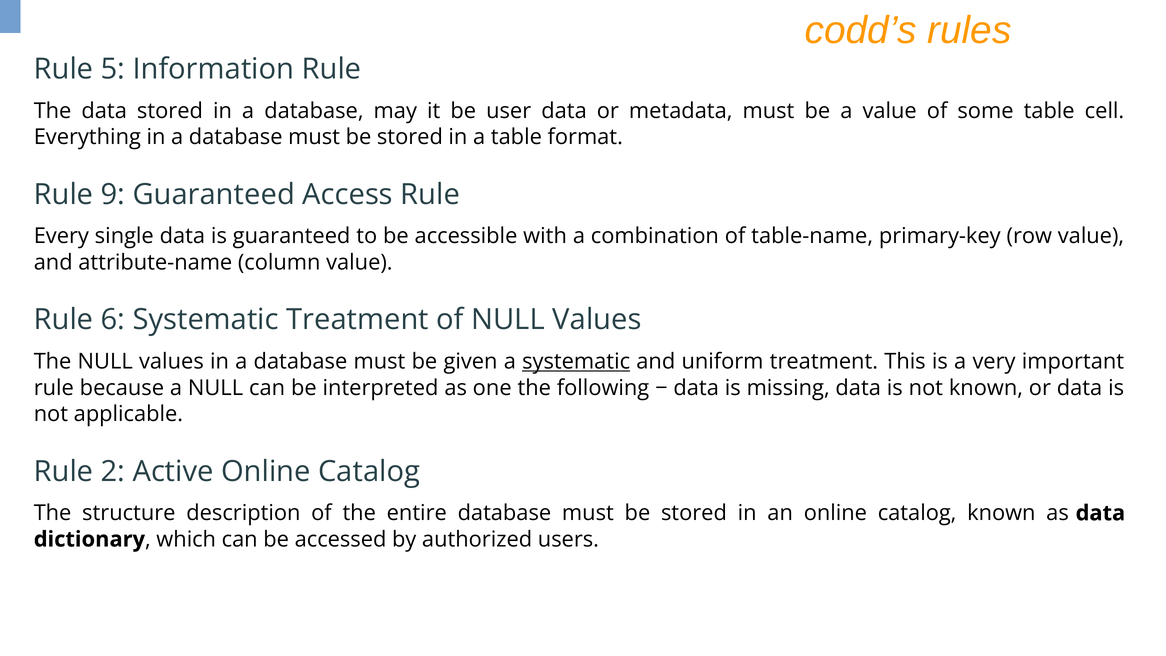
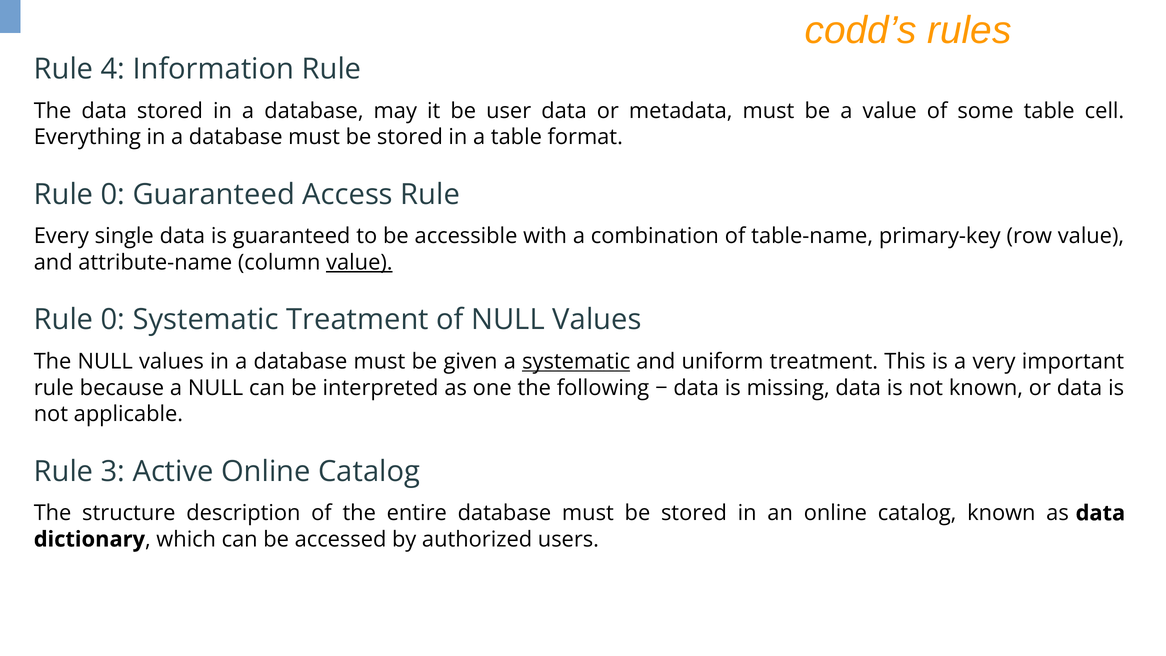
5: 5 -> 4
9 at (113, 194): 9 -> 0
value at (359, 262) underline: none -> present
6 at (113, 320): 6 -> 0
2: 2 -> 3
